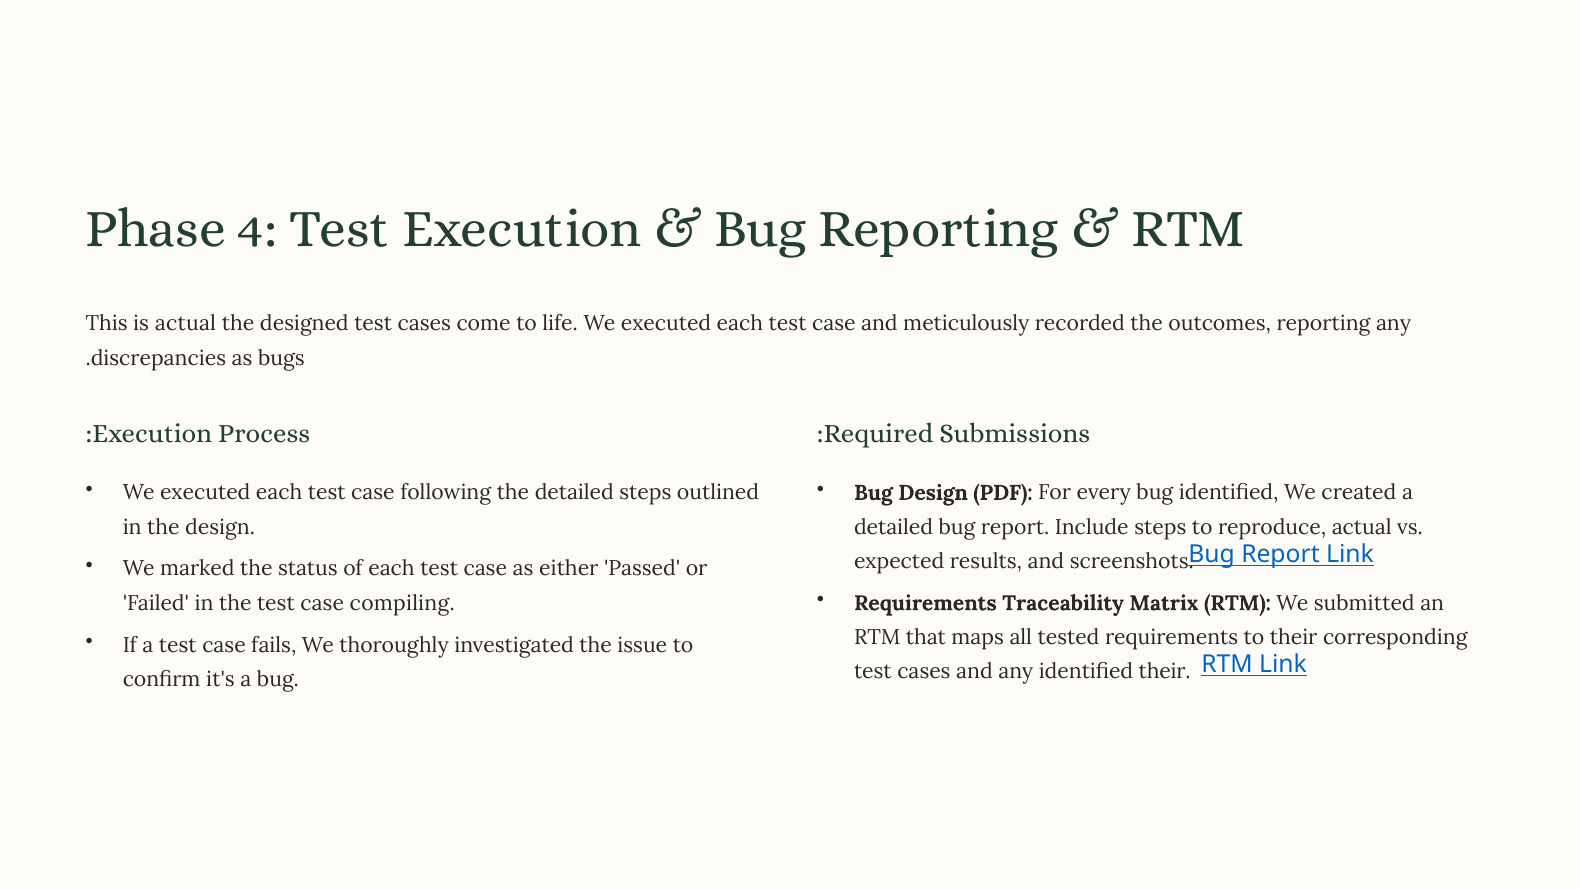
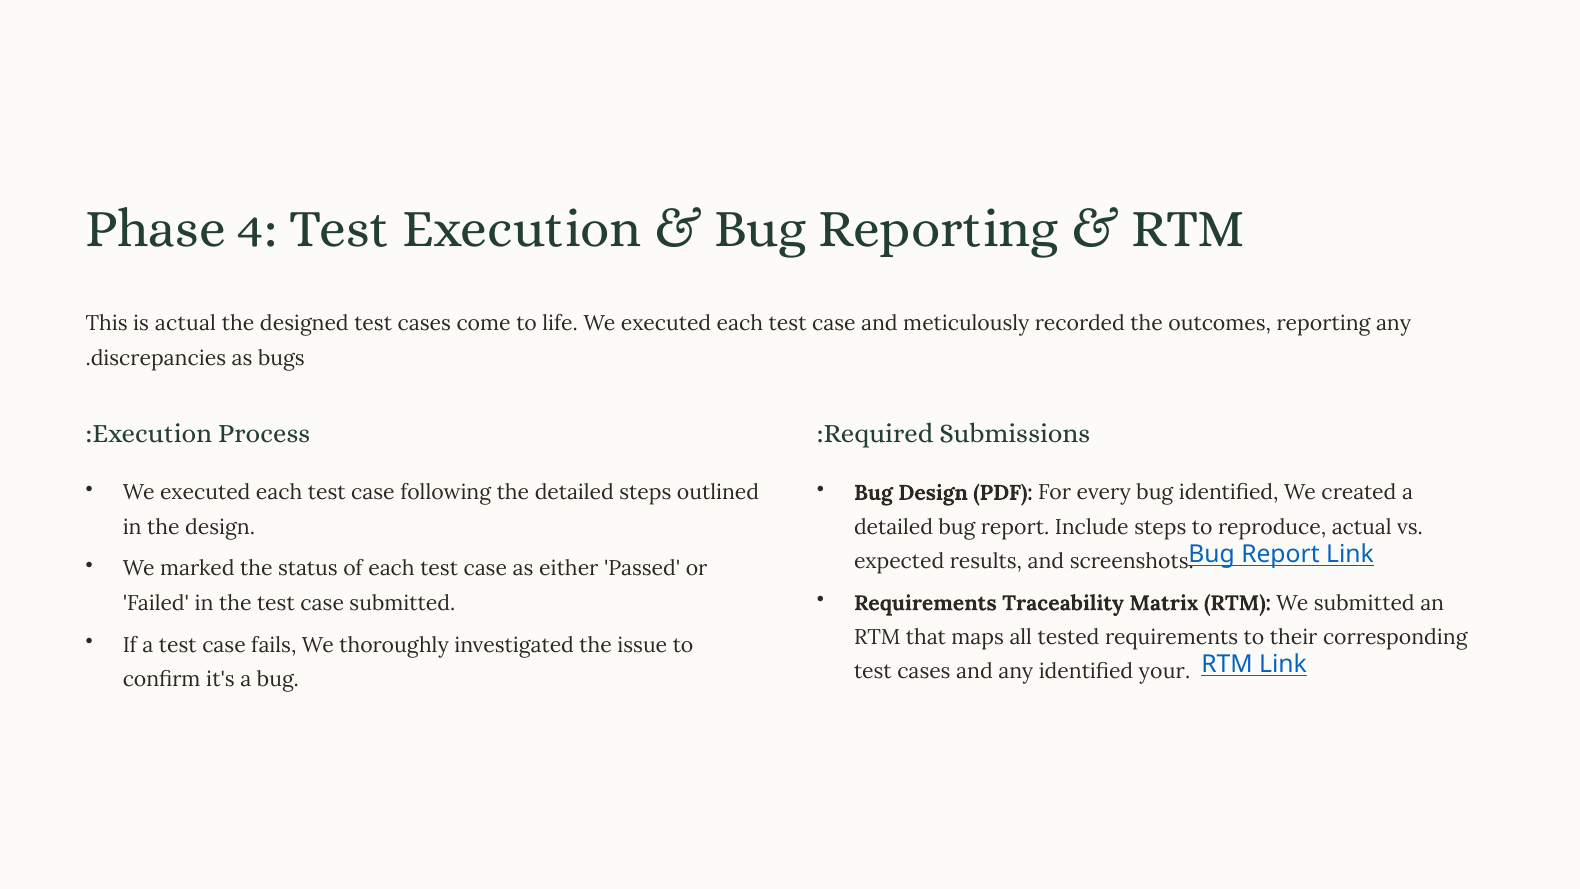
case compiling: compiling -> submitted
identified their: their -> your
